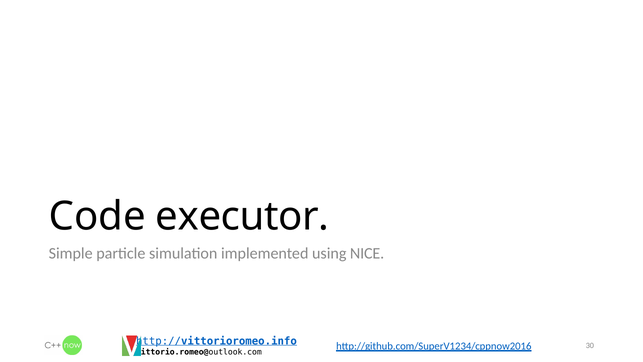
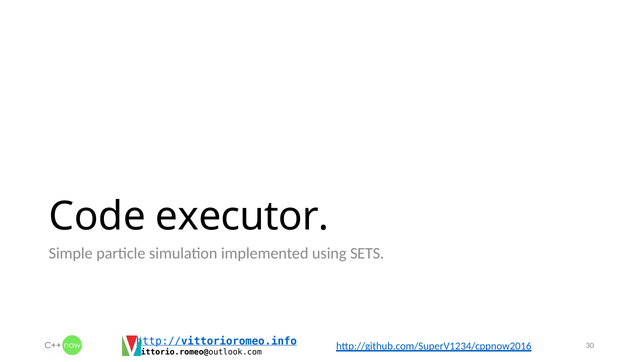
NICE: NICE -> SETS
